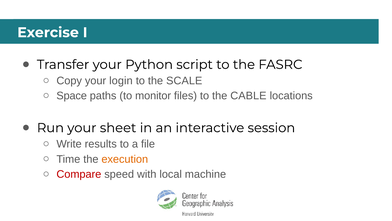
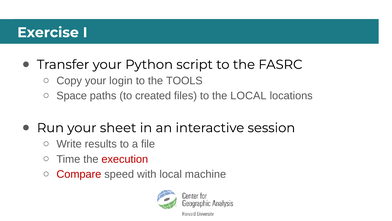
SCALE: SCALE -> TOOLS
monitor: monitor -> created
the CABLE: CABLE -> LOCAL
execution colour: orange -> red
